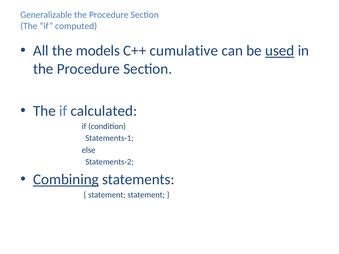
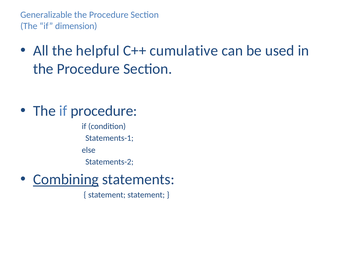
computed: computed -> dimension
models: models -> helpful
used underline: present -> none
if calculated: calculated -> procedure
